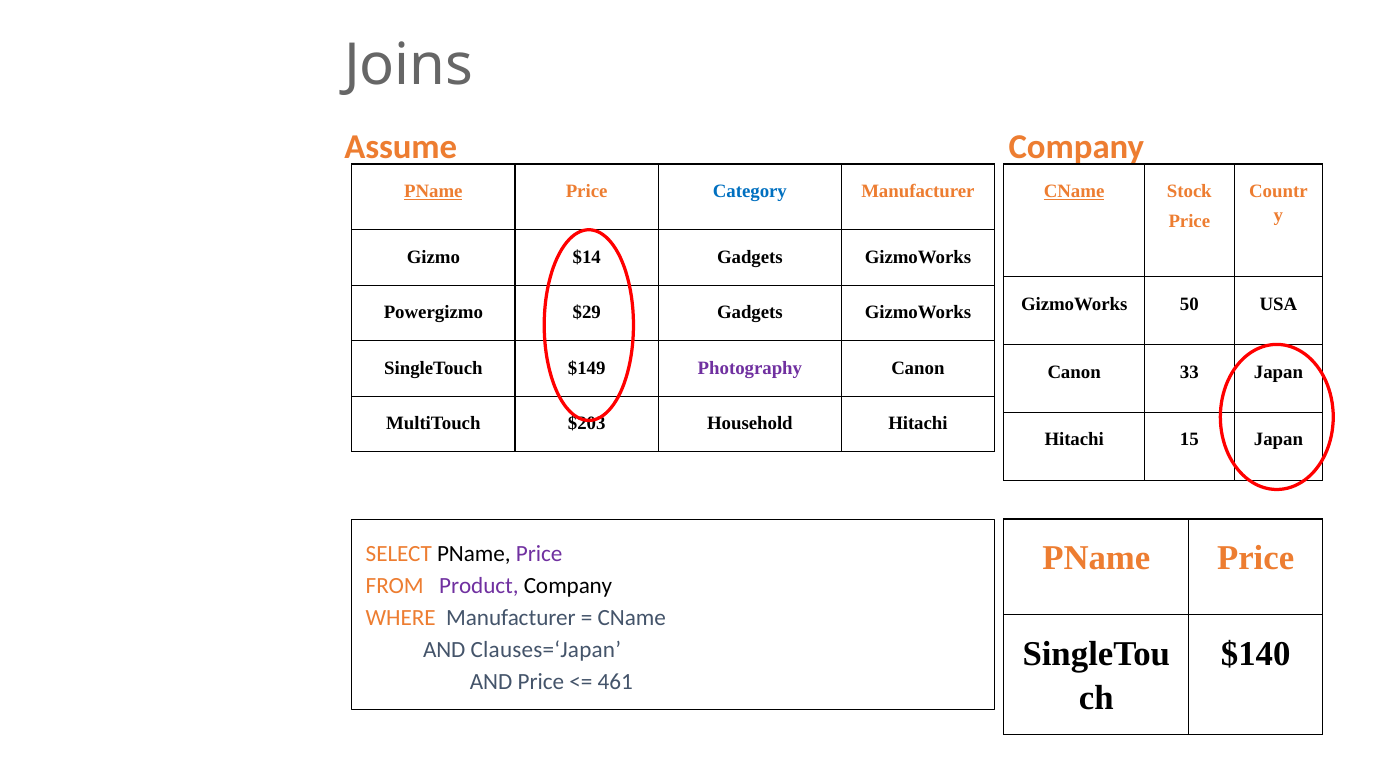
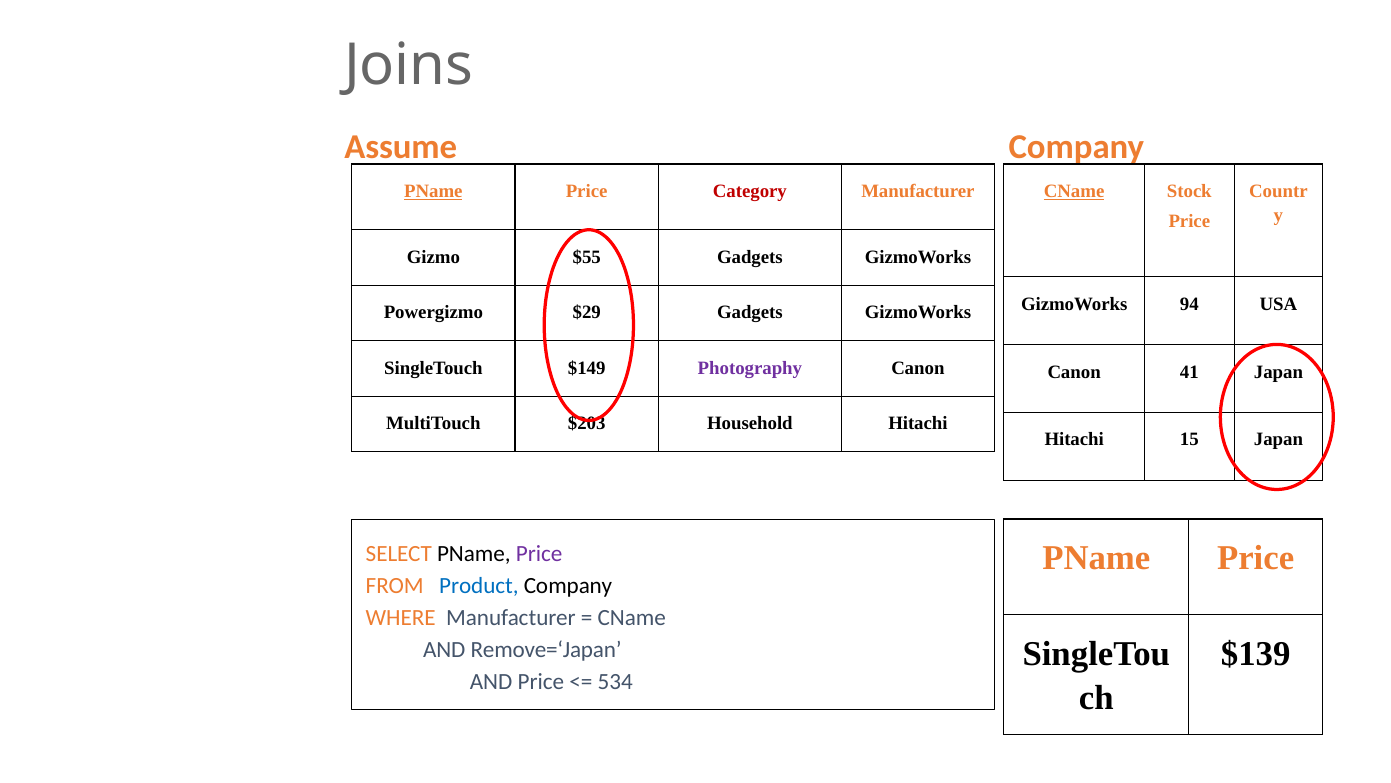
Category colour: blue -> red
$14: $14 -> $55
50: 50 -> 94
33: 33 -> 41
Product colour: purple -> blue
$140: $140 -> $139
Clauses=‘Japan: Clauses=‘Japan -> Remove=‘Japan
461: 461 -> 534
